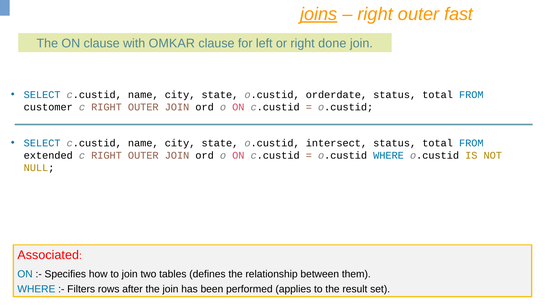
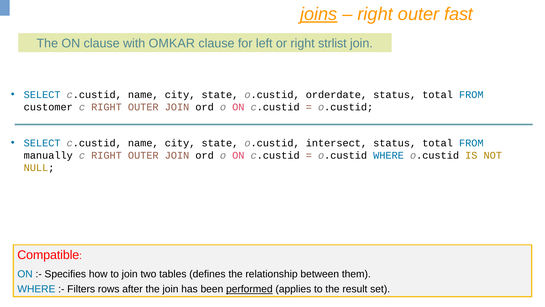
done: done -> strlist
extended: extended -> manually
Associated: Associated -> Compatible
performed underline: none -> present
